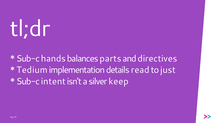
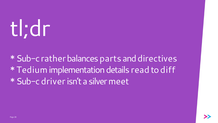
hands: hands -> rather
just: just -> diff
intent: intent -> driver
keep: keep -> meet
